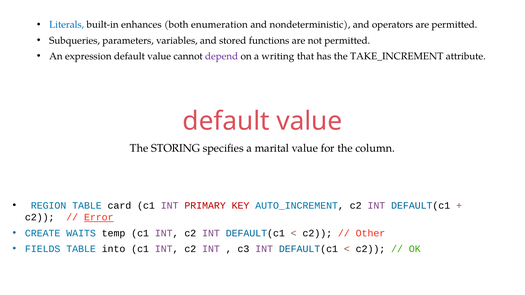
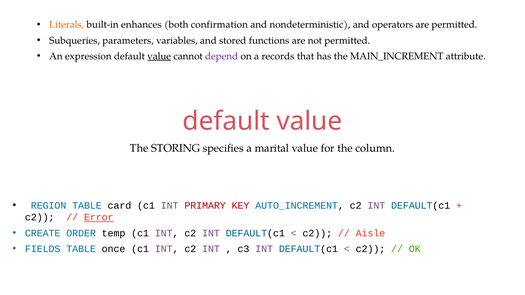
Literals colour: blue -> orange
enumeration: enumeration -> confirmation
value at (159, 56) underline: none -> present
writing: writing -> records
TAKE_INCREMENT: TAKE_INCREMENT -> MAIN_INCREMENT
WAITS: WAITS -> ORDER
Other: Other -> Aisle
into: into -> once
